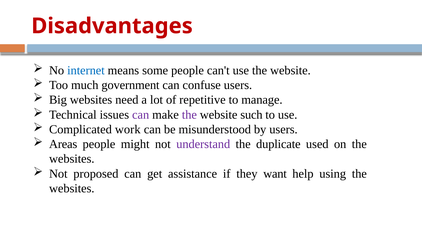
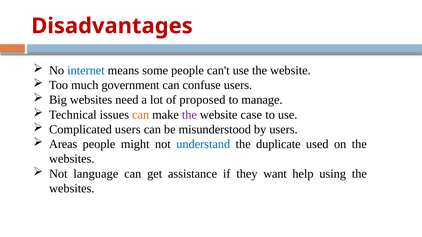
repetitive: repetitive -> proposed
can at (141, 115) colour: purple -> orange
such: such -> case
Complicated work: work -> users
understand colour: purple -> blue
proposed: proposed -> language
